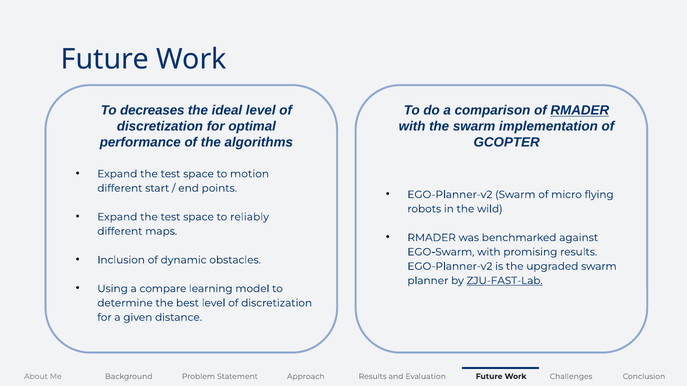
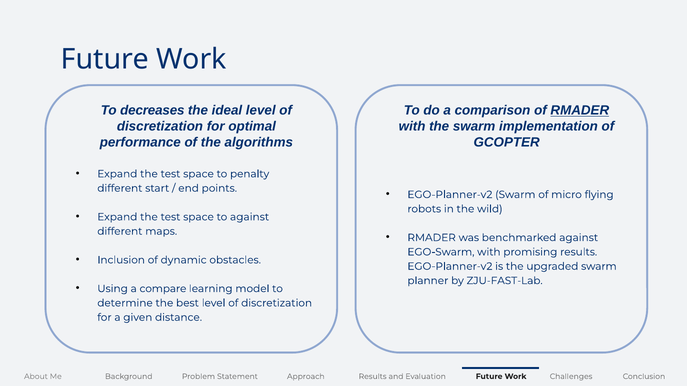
motion: motion -> penalty
to reliably: reliably -> against
ZJU-FAST-Lab underline: present -> none
